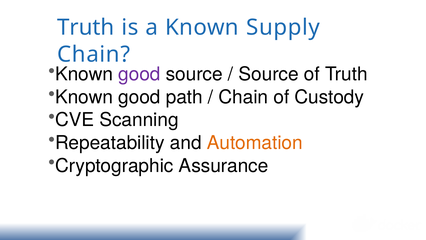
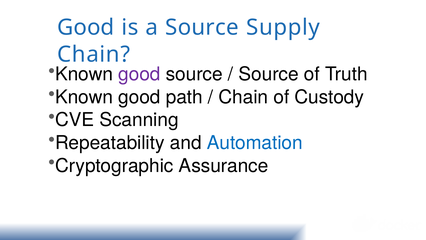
Truth at (86, 28): Truth -> Good
a Known: Known -> Source
Automation colour: orange -> blue
